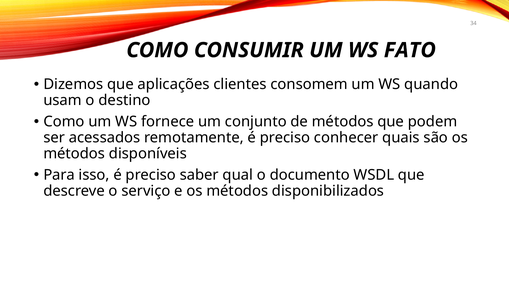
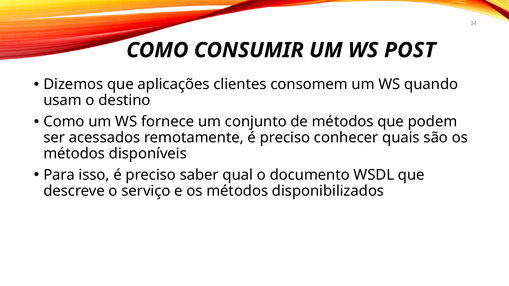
FATO: FATO -> POST
